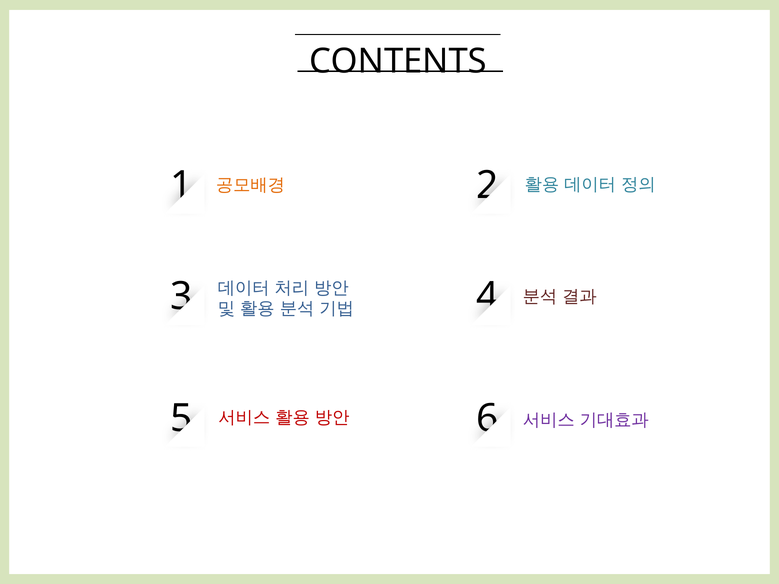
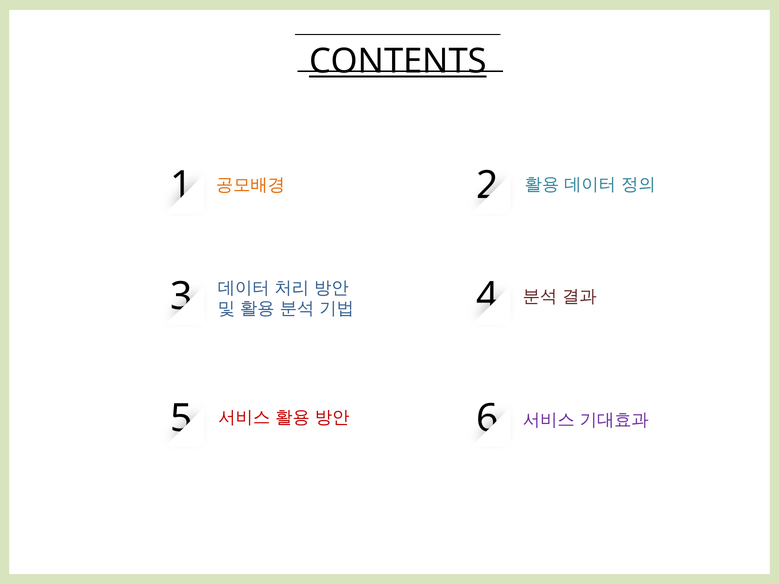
CONTENTS underline: none -> present
